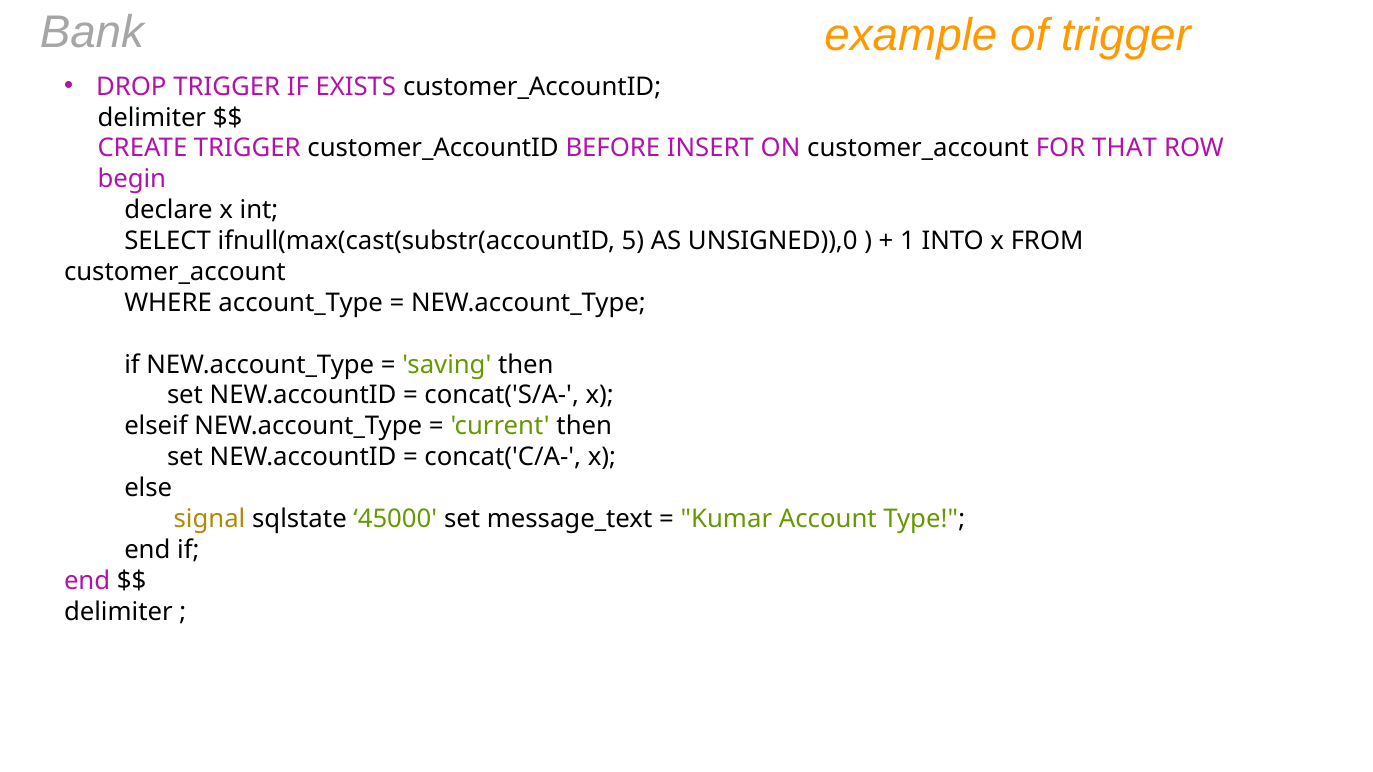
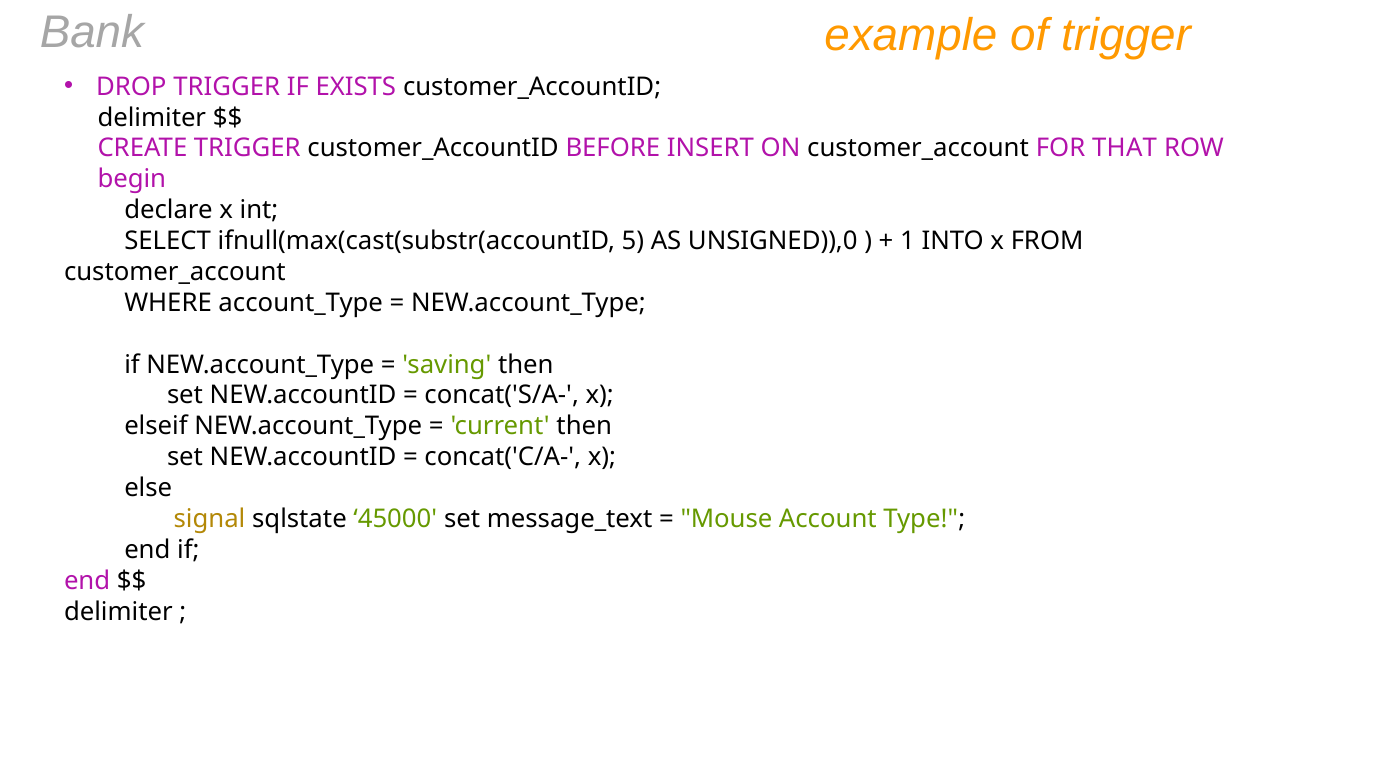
Kumar: Kumar -> Mouse
